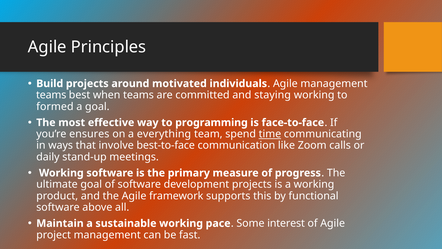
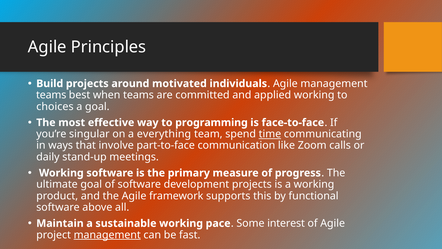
staying: staying -> applied
formed: formed -> choices
ensures: ensures -> singular
best-to-face: best-to-face -> part-to-face
management at (107, 234) underline: none -> present
